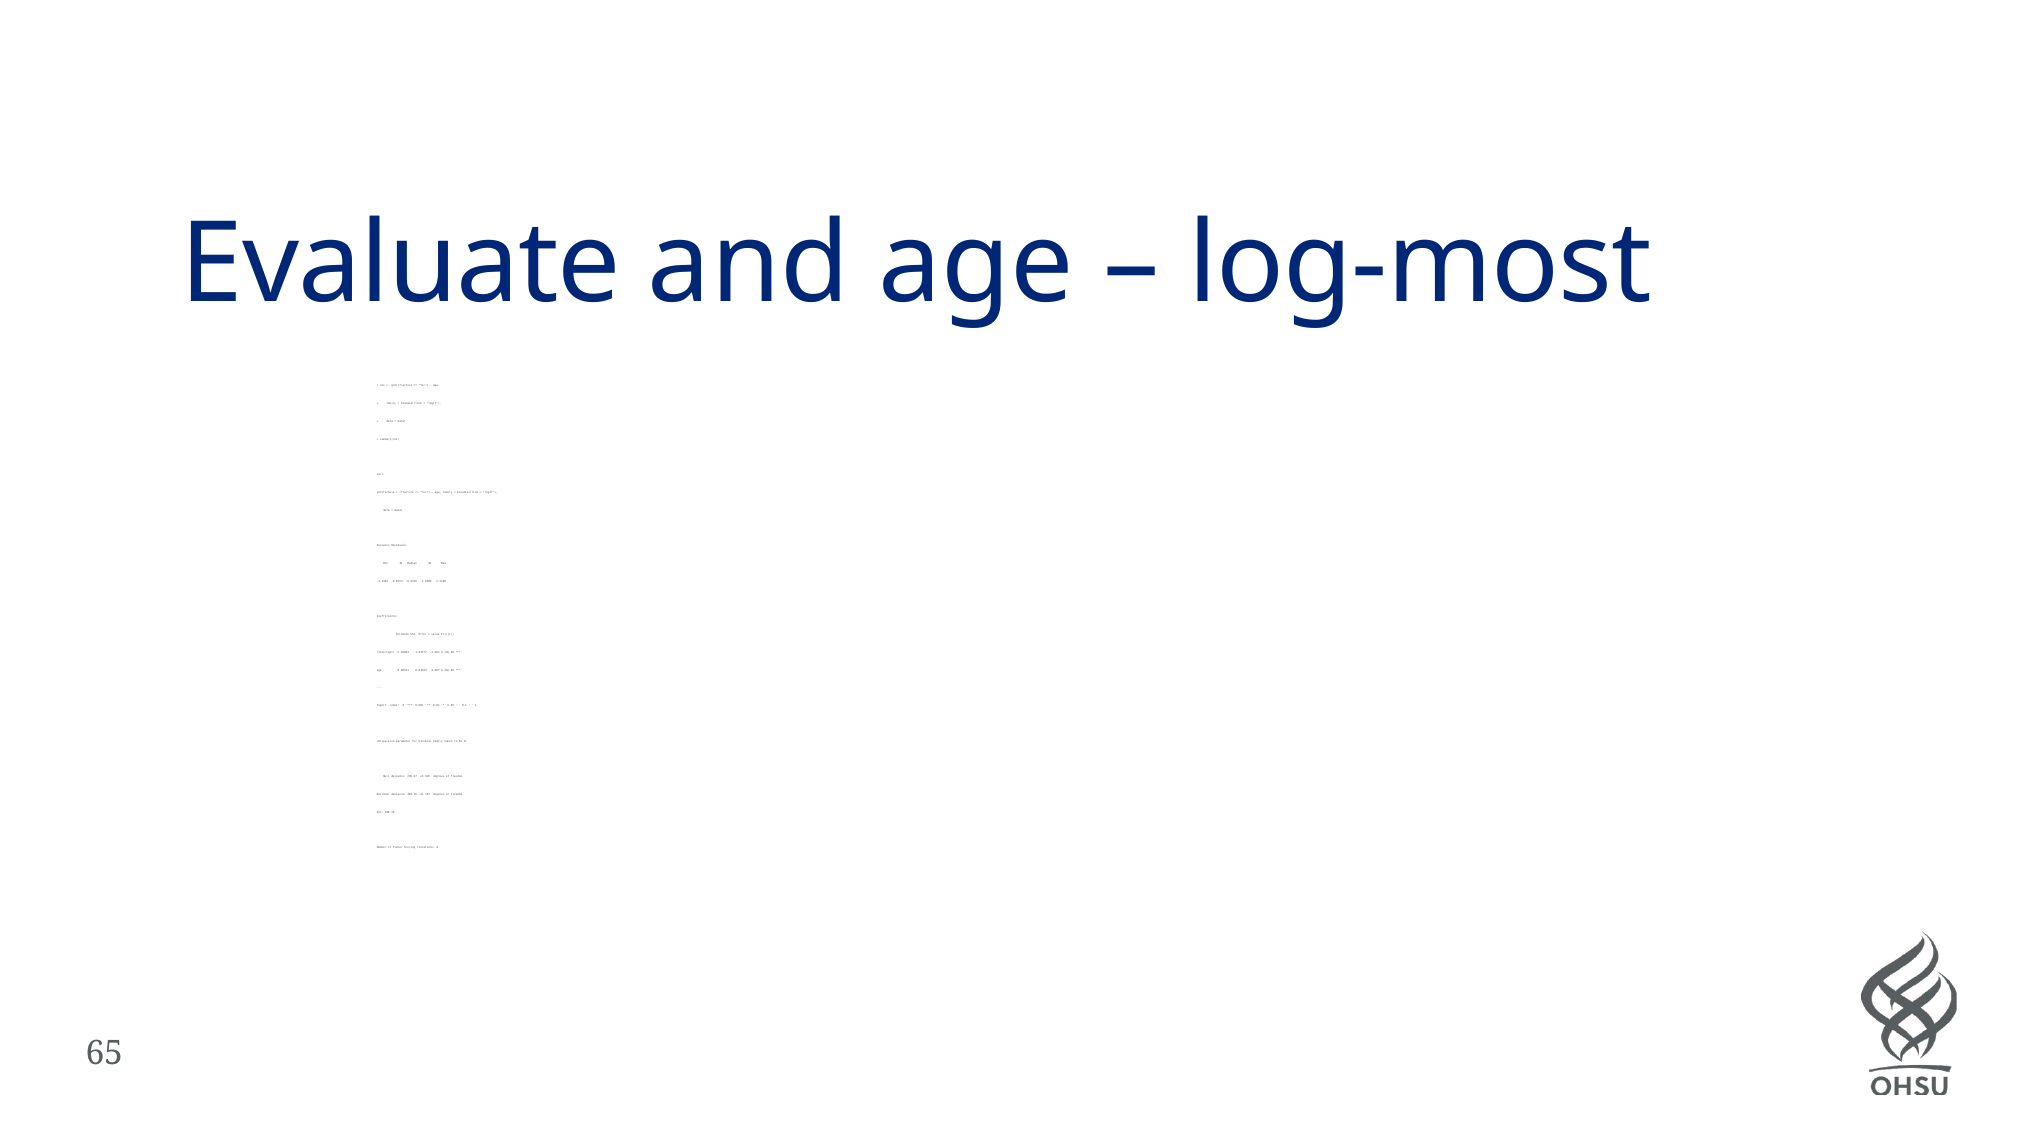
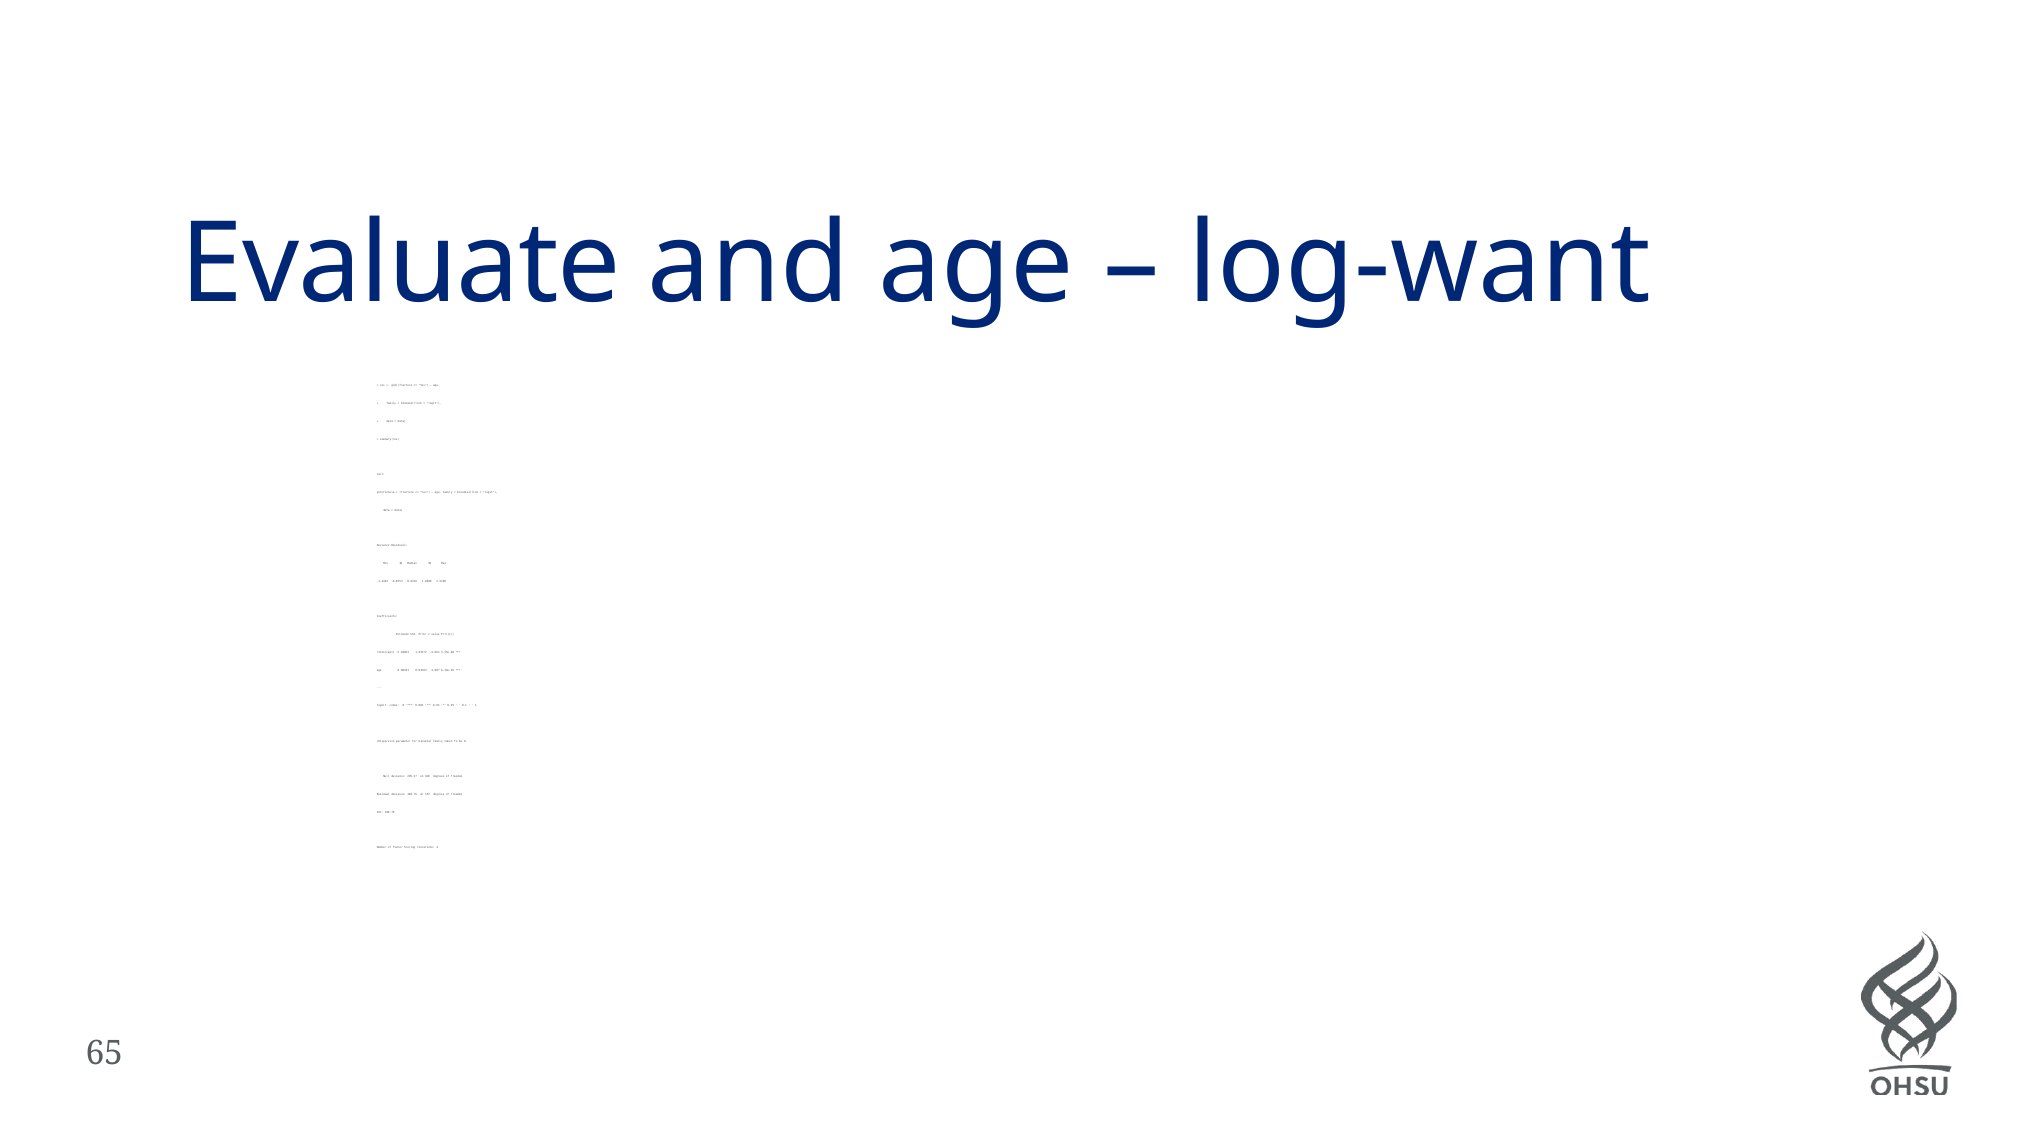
log-most: log-most -> log-want
